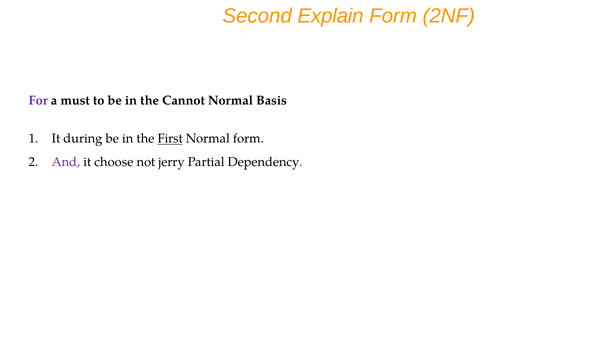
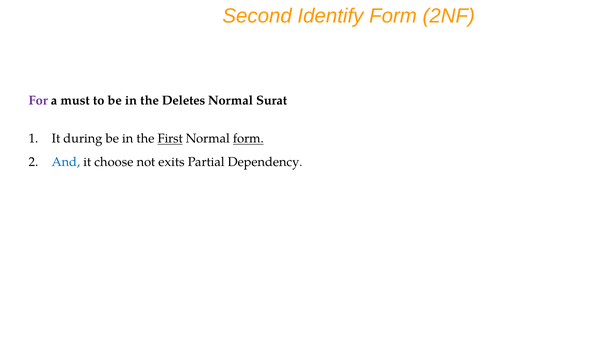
Explain: Explain -> Identify
Cannot: Cannot -> Deletes
Basis: Basis -> Surat
form at (248, 138) underline: none -> present
And colour: purple -> blue
jerry: jerry -> exits
